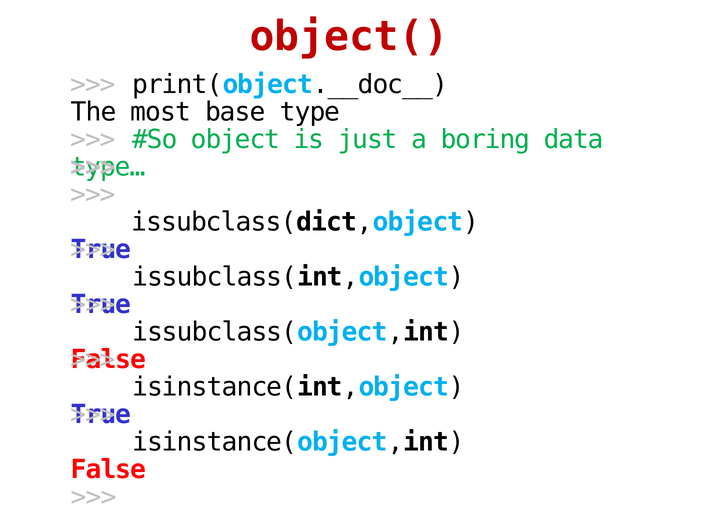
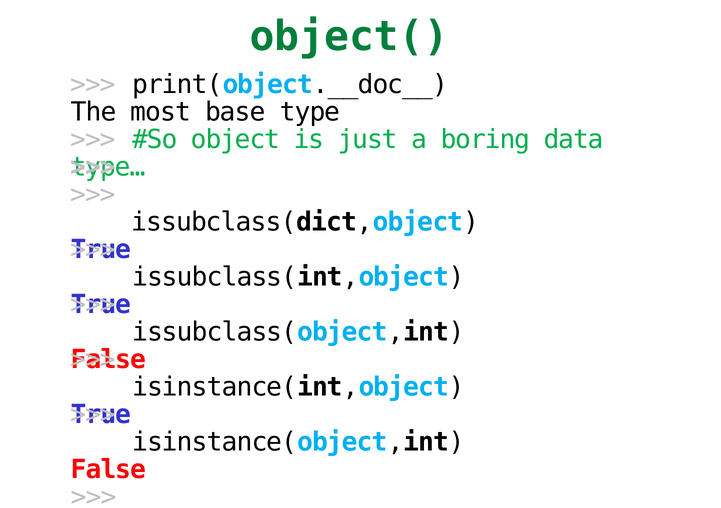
object( colour: red -> green
